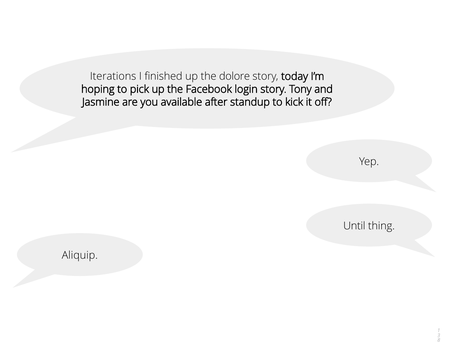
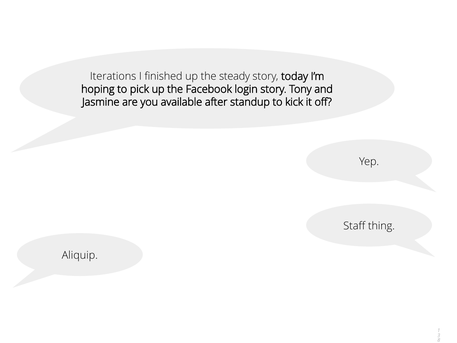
dolore: dolore -> steady
Until: Until -> Staff
